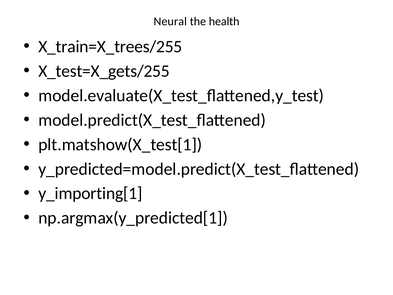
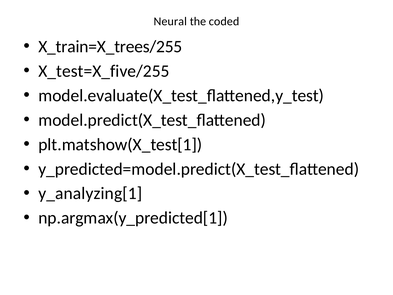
health: health -> coded
X_test=X_gets/255: X_test=X_gets/255 -> X_test=X_five/255
y_importing[1: y_importing[1 -> y_analyzing[1
